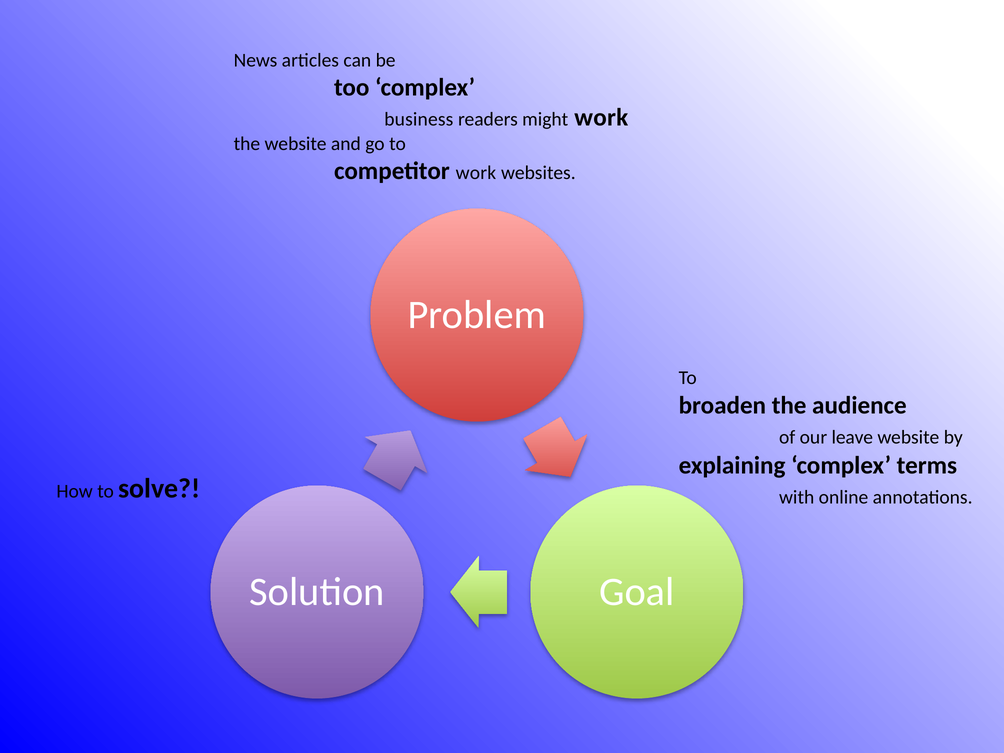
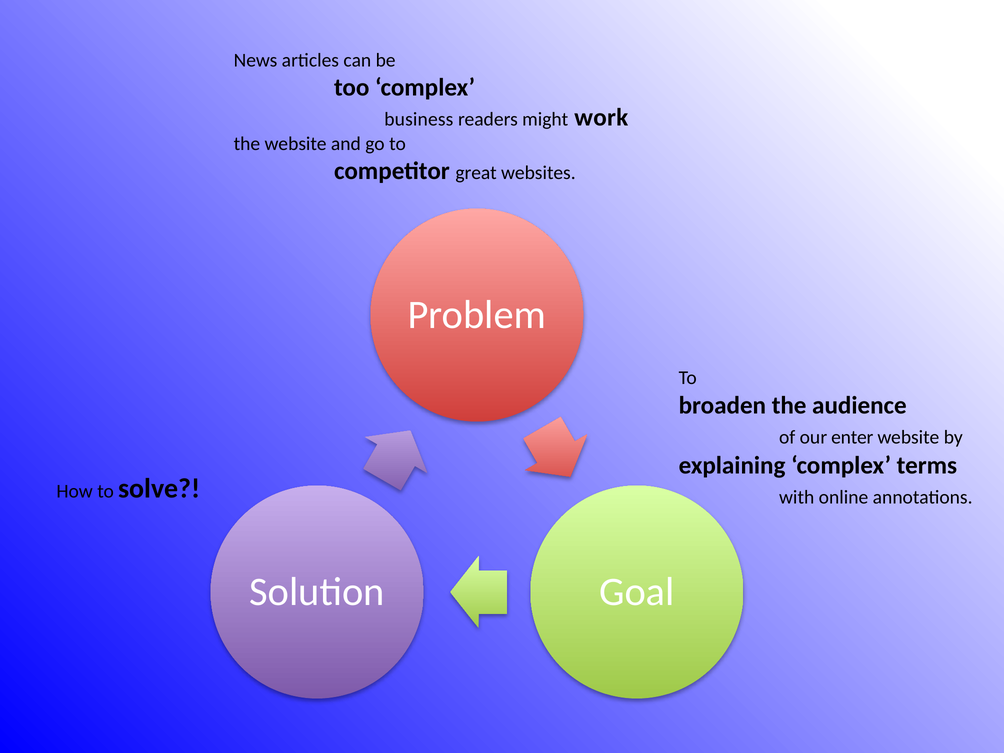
competitor work: work -> great
leave: leave -> enter
